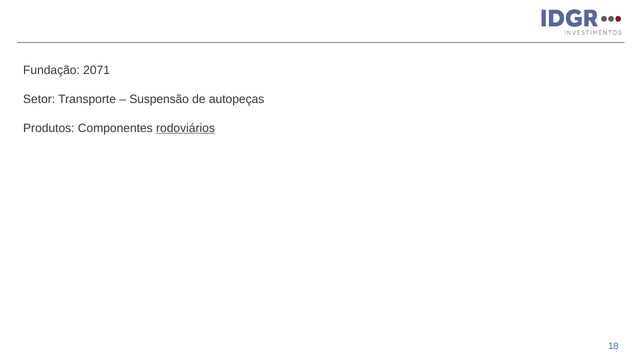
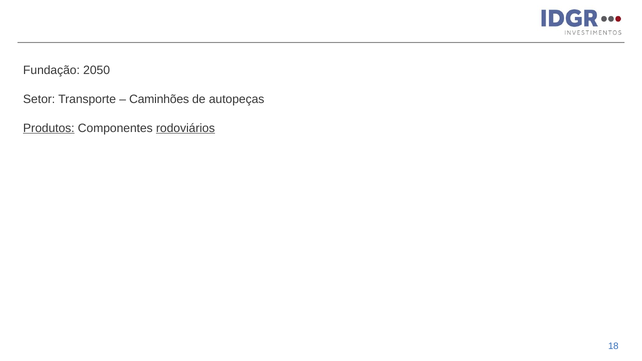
2071: 2071 -> 2050
Suspensão: Suspensão -> Caminhões
Produtos underline: none -> present
